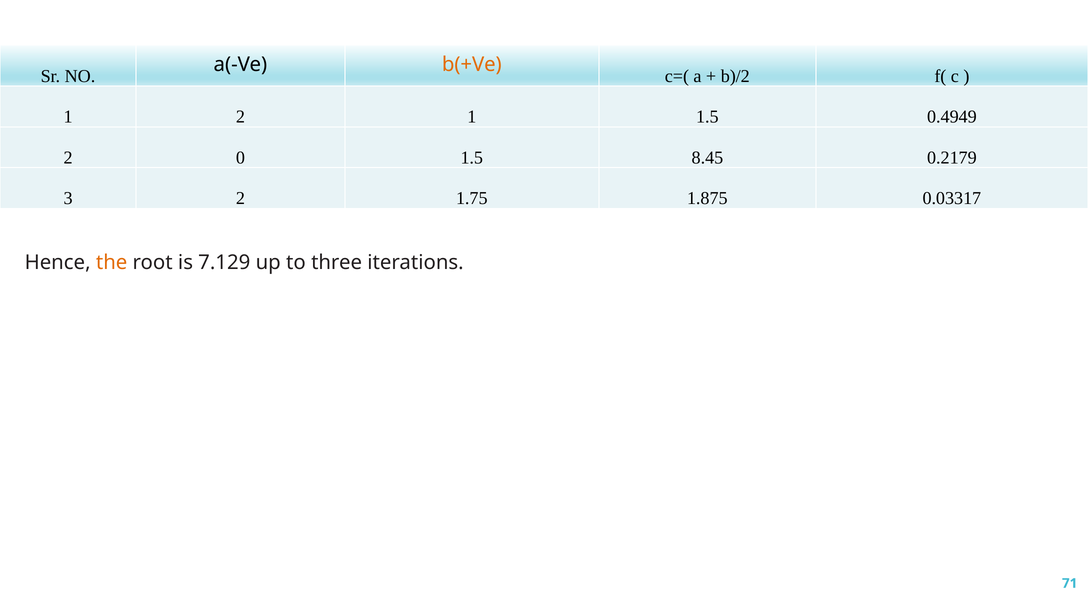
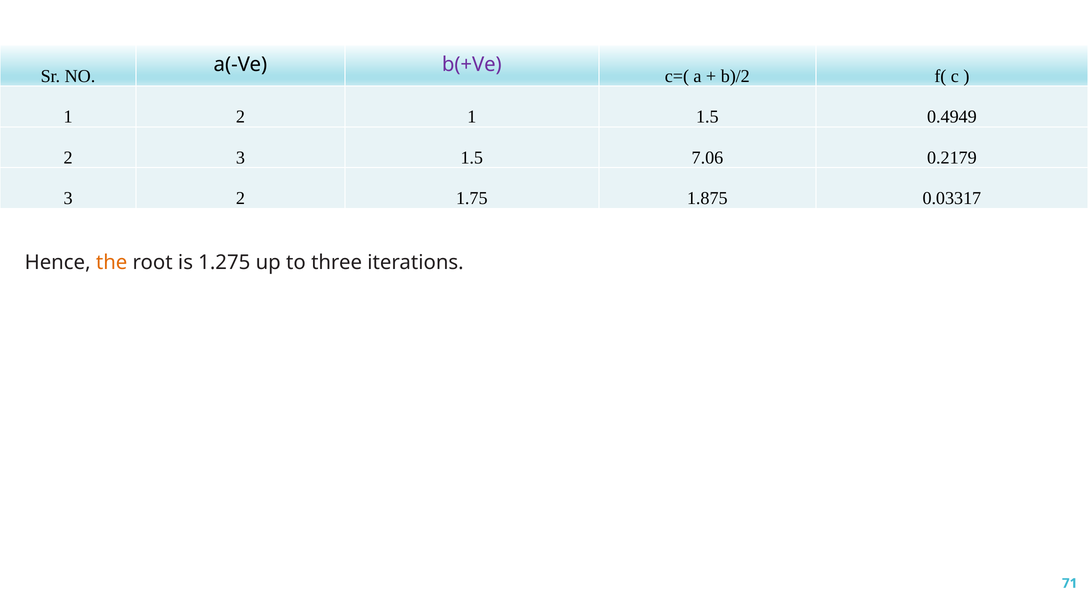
b(+Ve colour: orange -> purple
2 0: 0 -> 3
8.45: 8.45 -> 7.06
7.129: 7.129 -> 1.275
